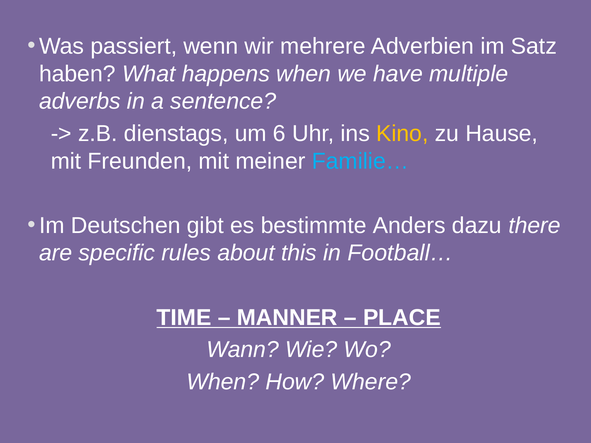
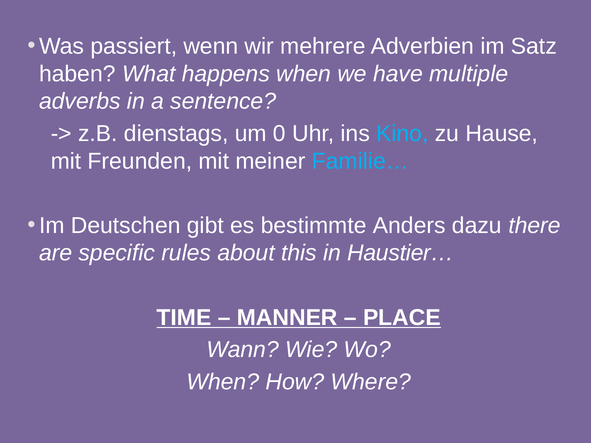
6: 6 -> 0
Kino colour: yellow -> light blue
Football…: Football… -> Haustier…
